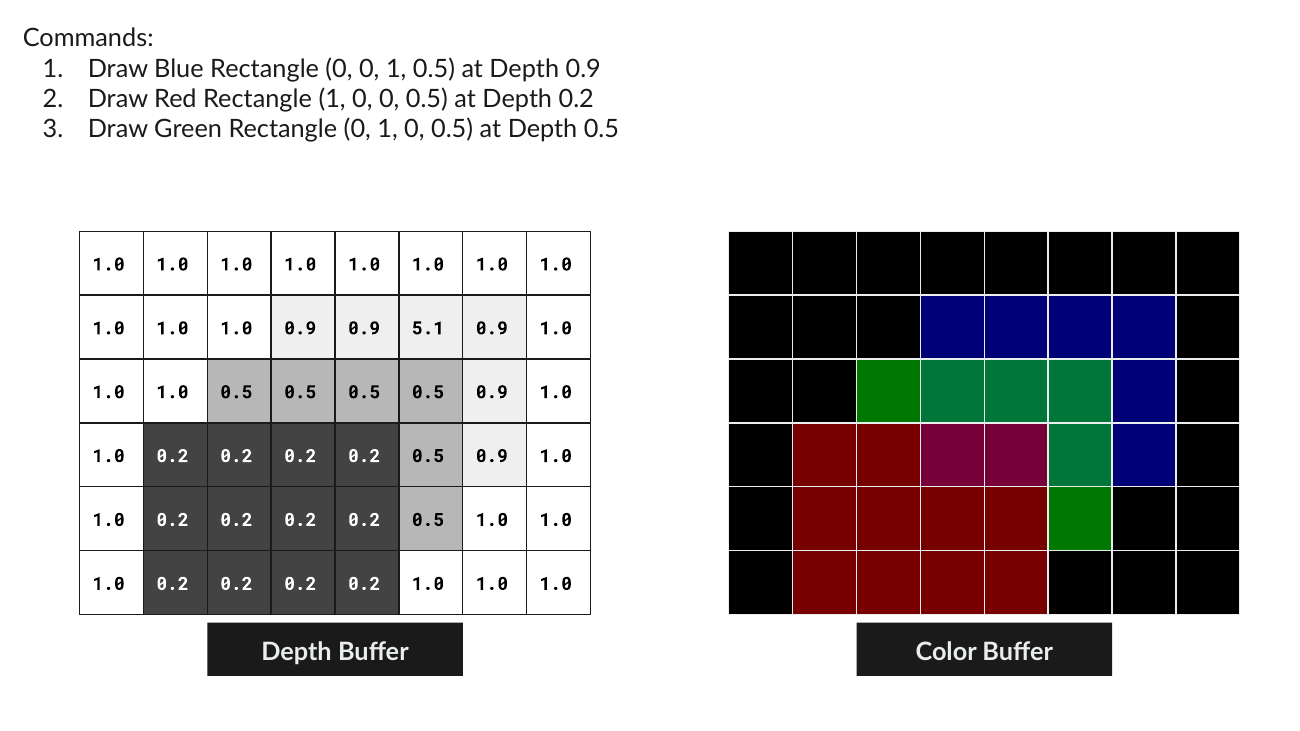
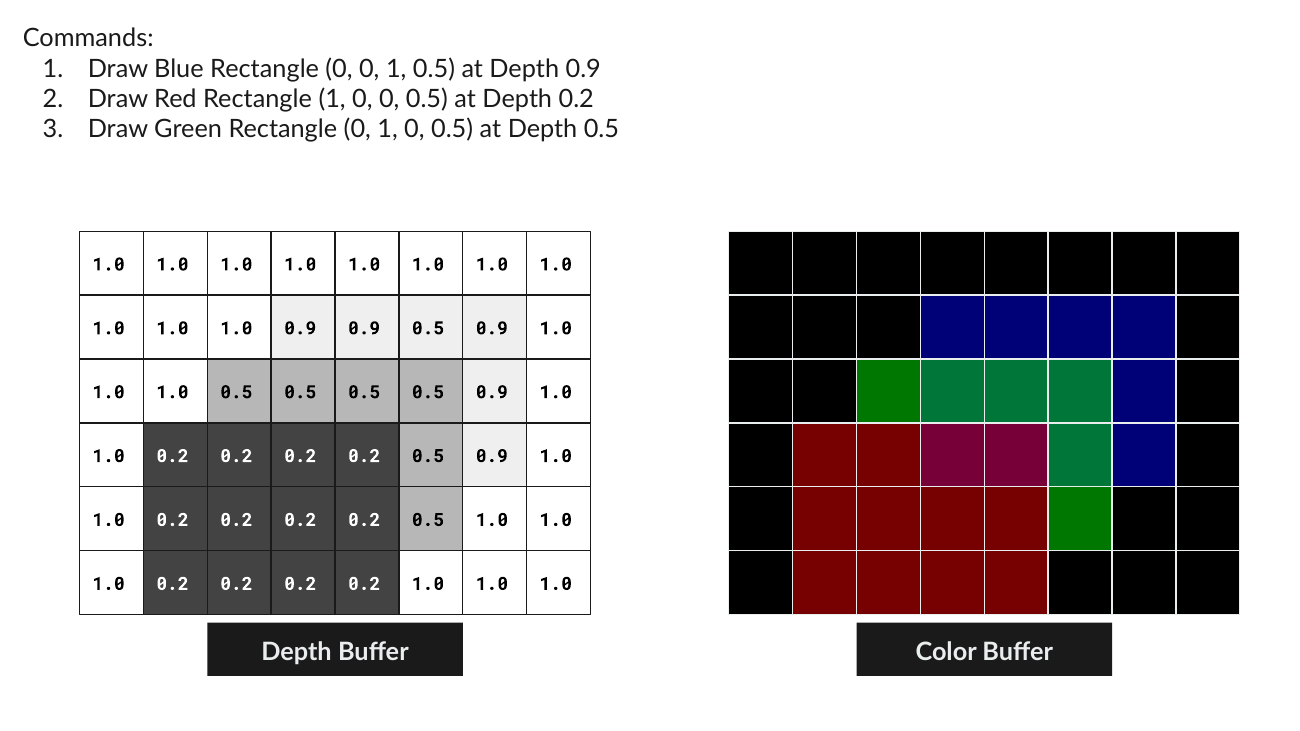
0.9 5.1: 5.1 -> 0.5
